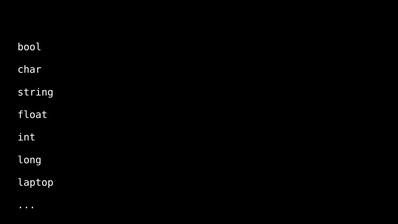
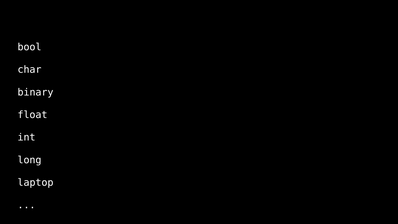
string: string -> binary
